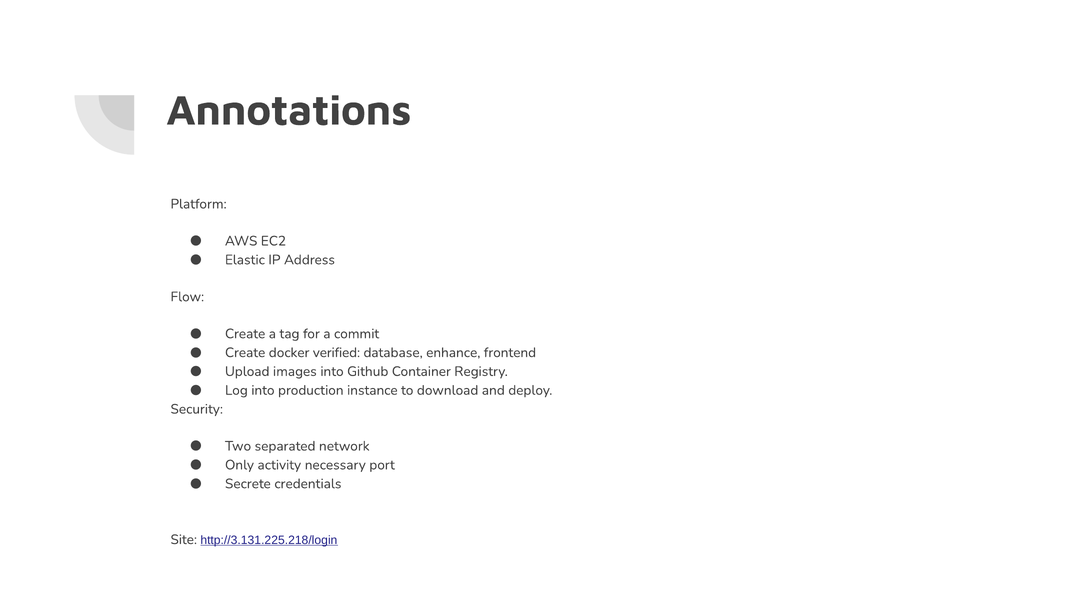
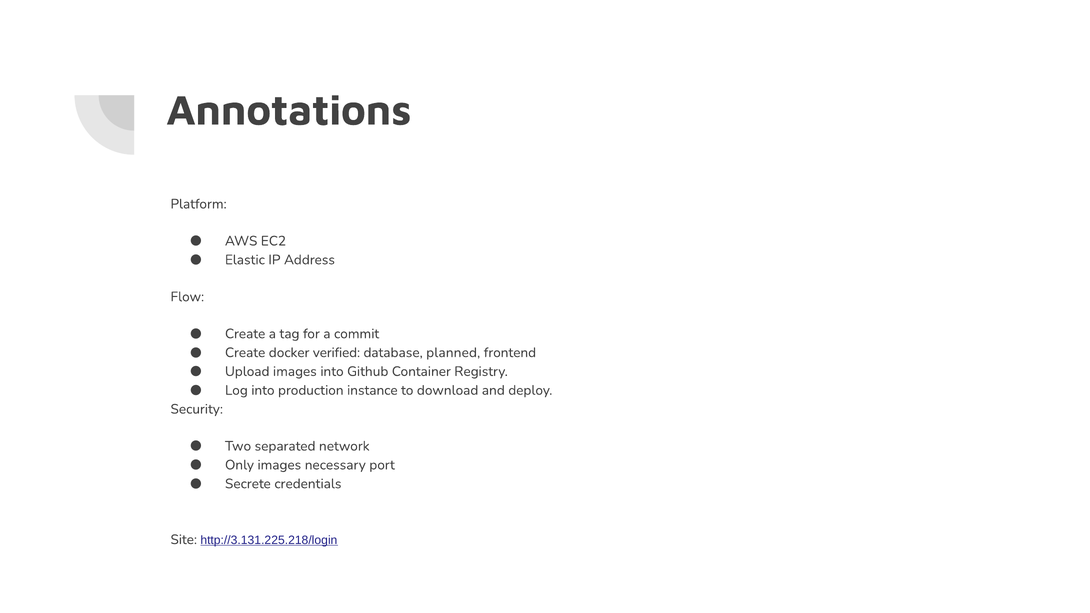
enhance: enhance -> planned
Only activity: activity -> images
